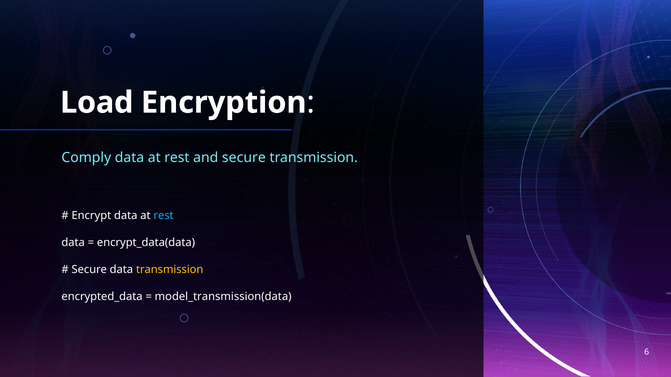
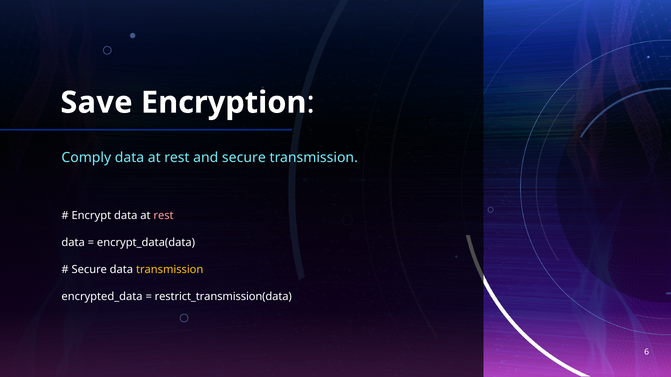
Load: Load -> Save
rest at (164, 216) colour: light blue -> pink
model_transmission(data: model_transmission(data -> restrict_transmission(data
